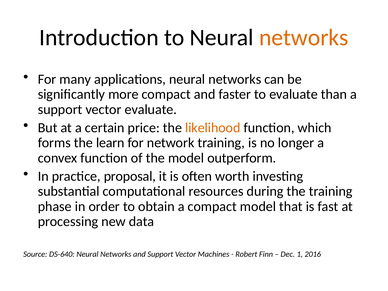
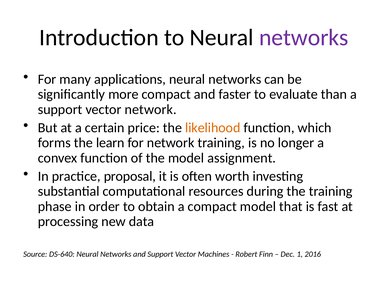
networks at (304, 38) colour: orange -> purple
vector evaluate: evaluate -> network
outperform: outperform -> assignment
